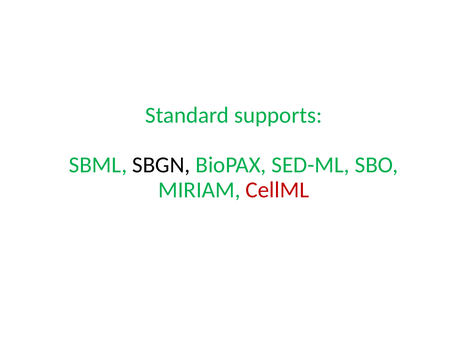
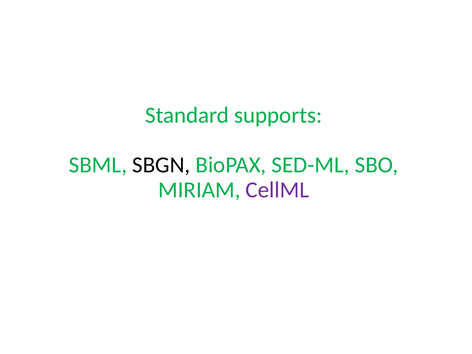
CellML colour: red -> purple
